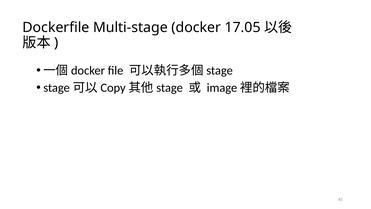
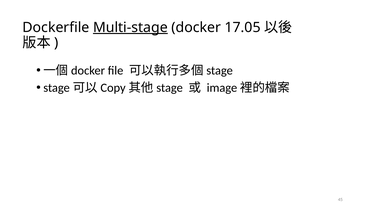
Multi-stage underline: none -> present
